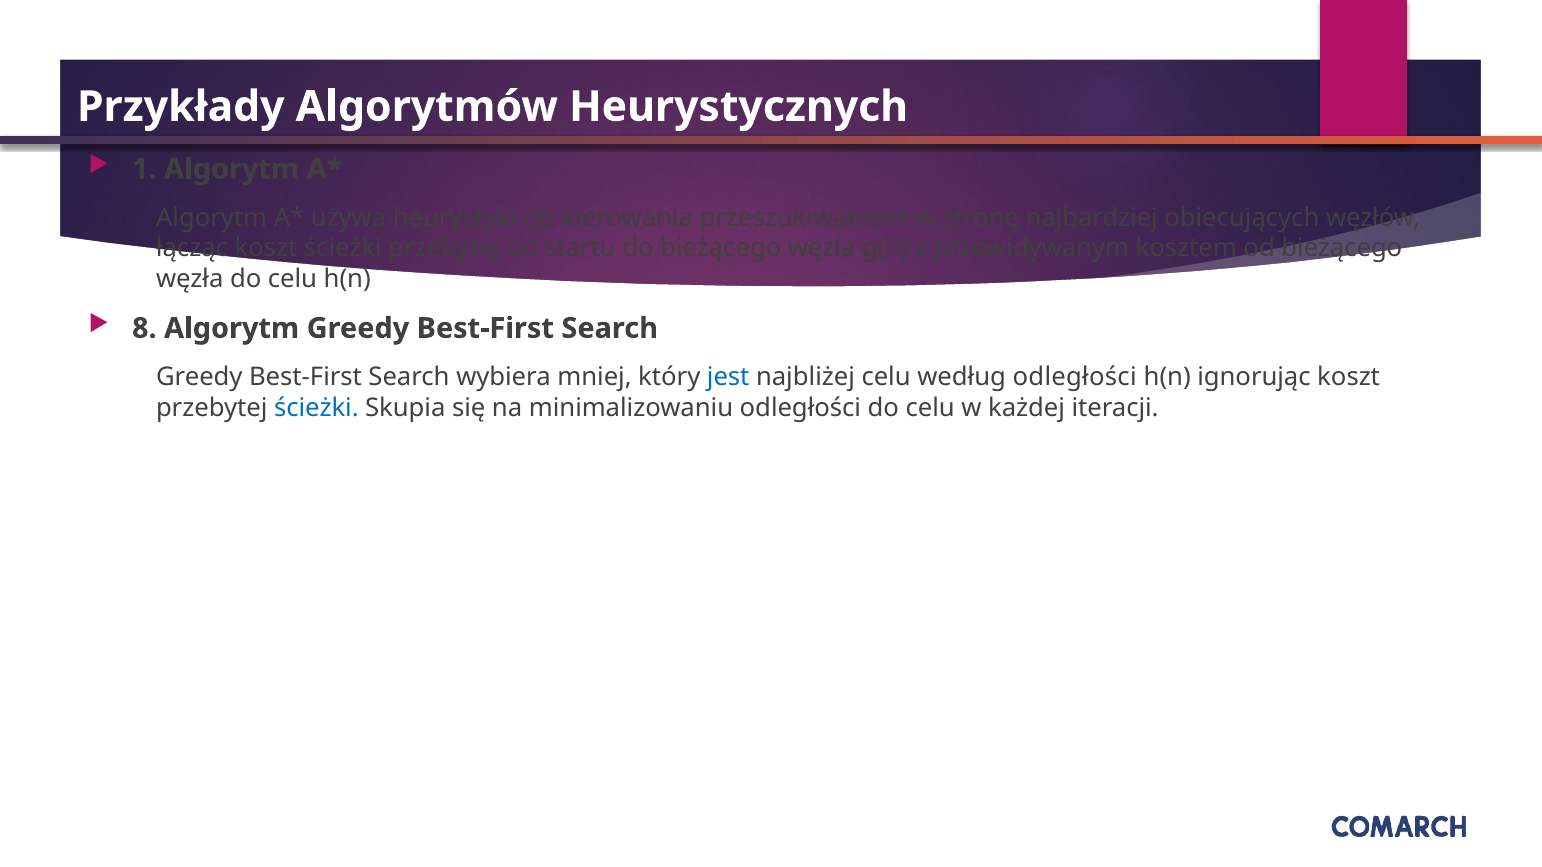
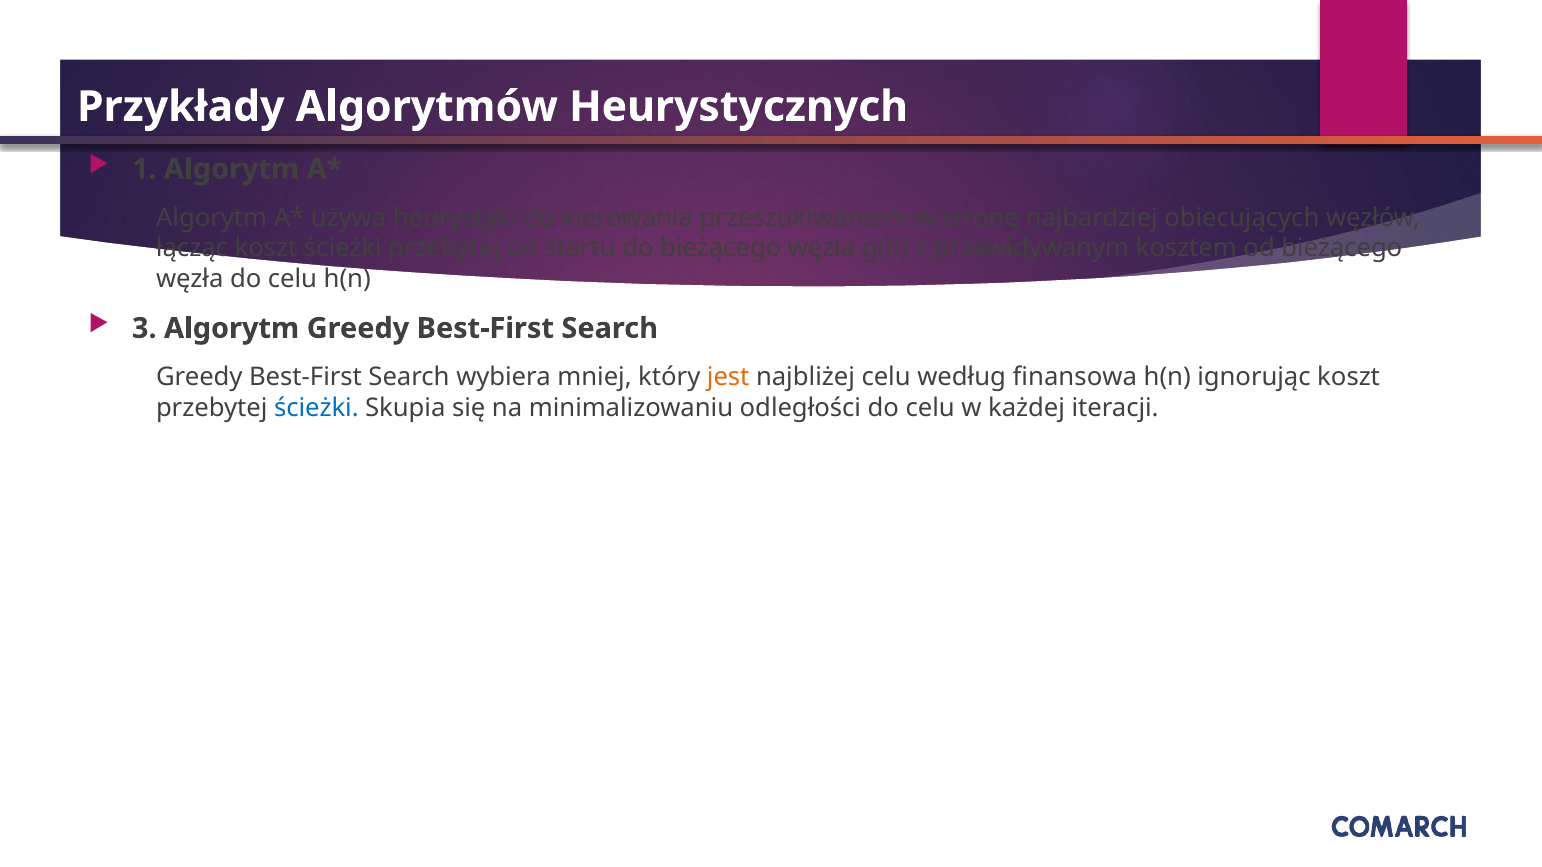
8: 8 -> 3
jest colour: blue -> orange
według odległości: odległości -> finansowa
